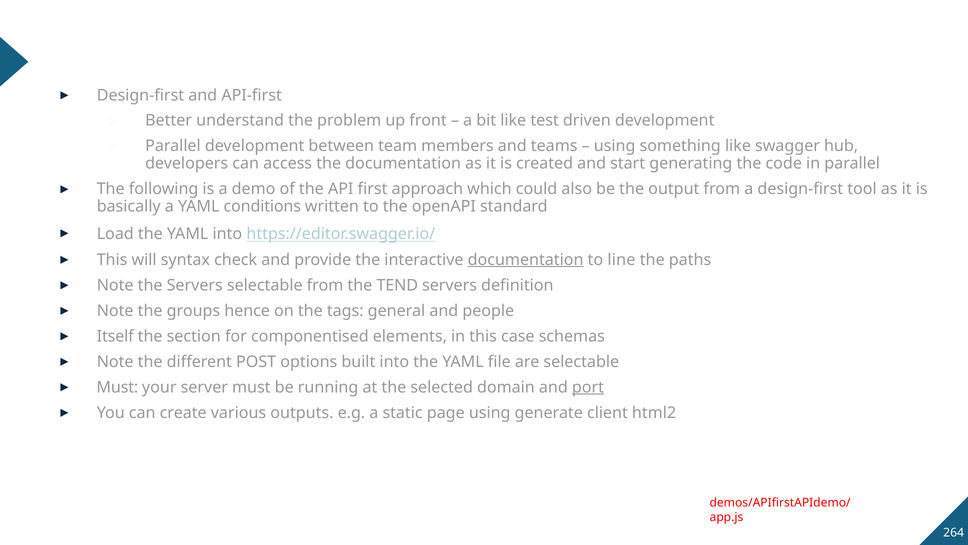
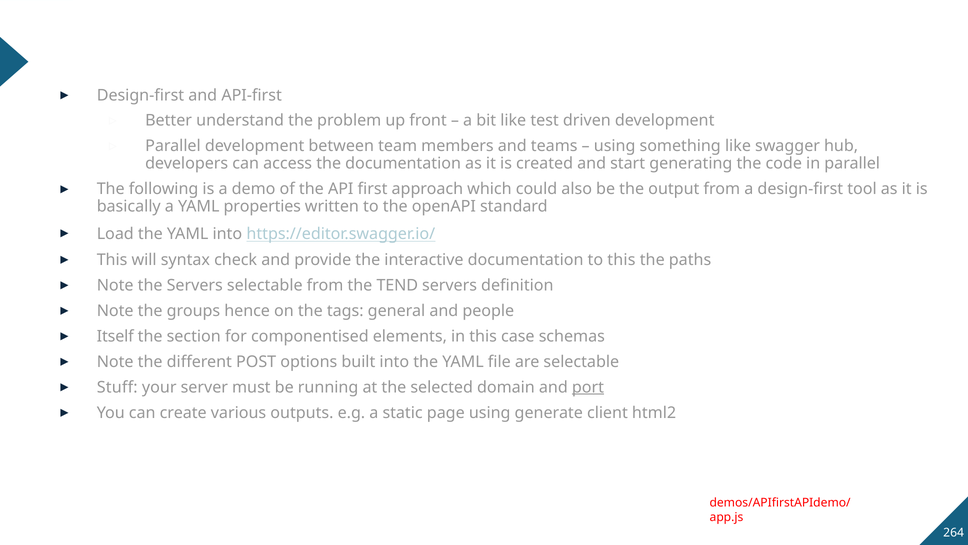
conditions: conditions -> properties
documentation at (526, 260) underline: present -> none
to line: line -> this
Must at (117, 387): Must -> Stuff
